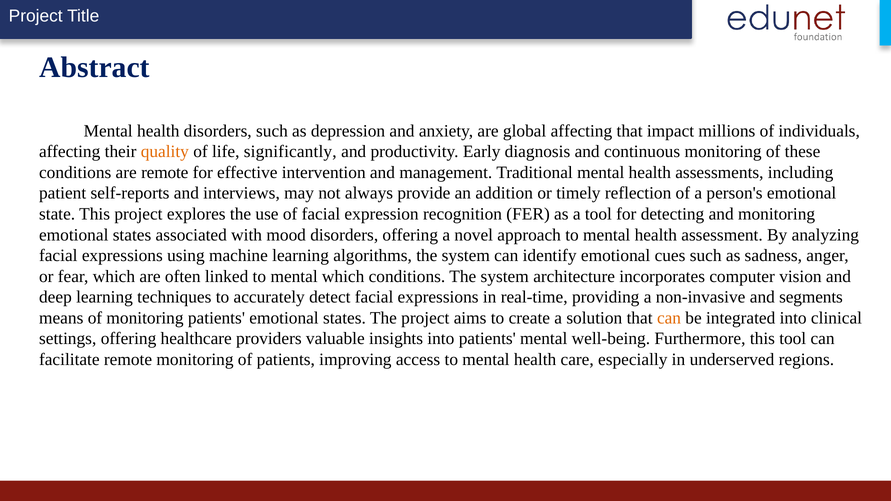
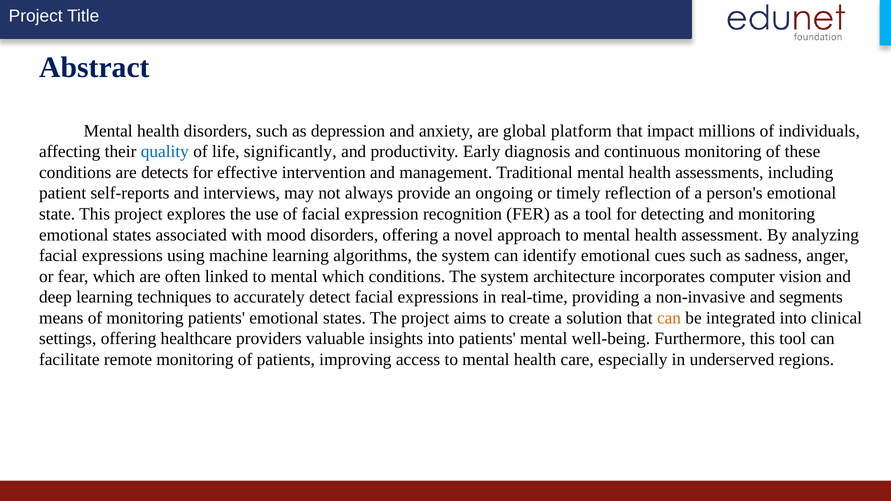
global affecting: affecting -> platform
quality colour: orange -> blue
are remote: remote -> detects
addition: addition -> ongoing
